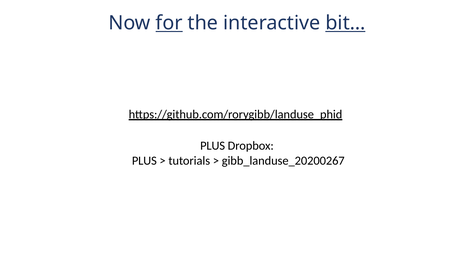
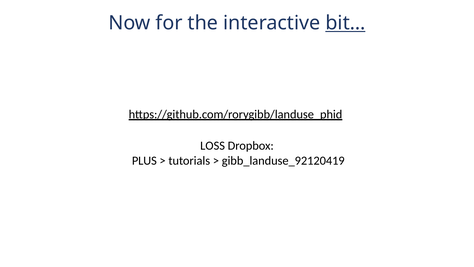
for underline: present -> none
PLUS at (213, 146): PLUS -> LOSS
gibb_landuse_20200267: gibb_landuse_20200267 -> gibb_landuse_92120419
